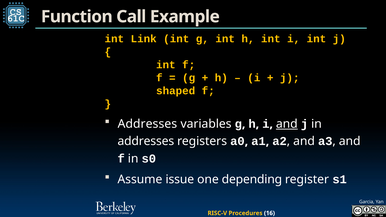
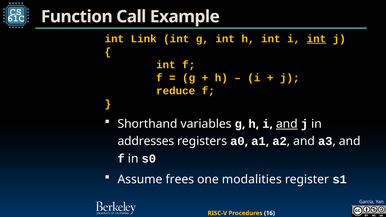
int at (316, 39) underline: none -> present
shaped: shaped -> reduce
Addresses at (147, 124): Addresses -> Shorthand
issue: issue -> frees
depending: depending -> modalities
